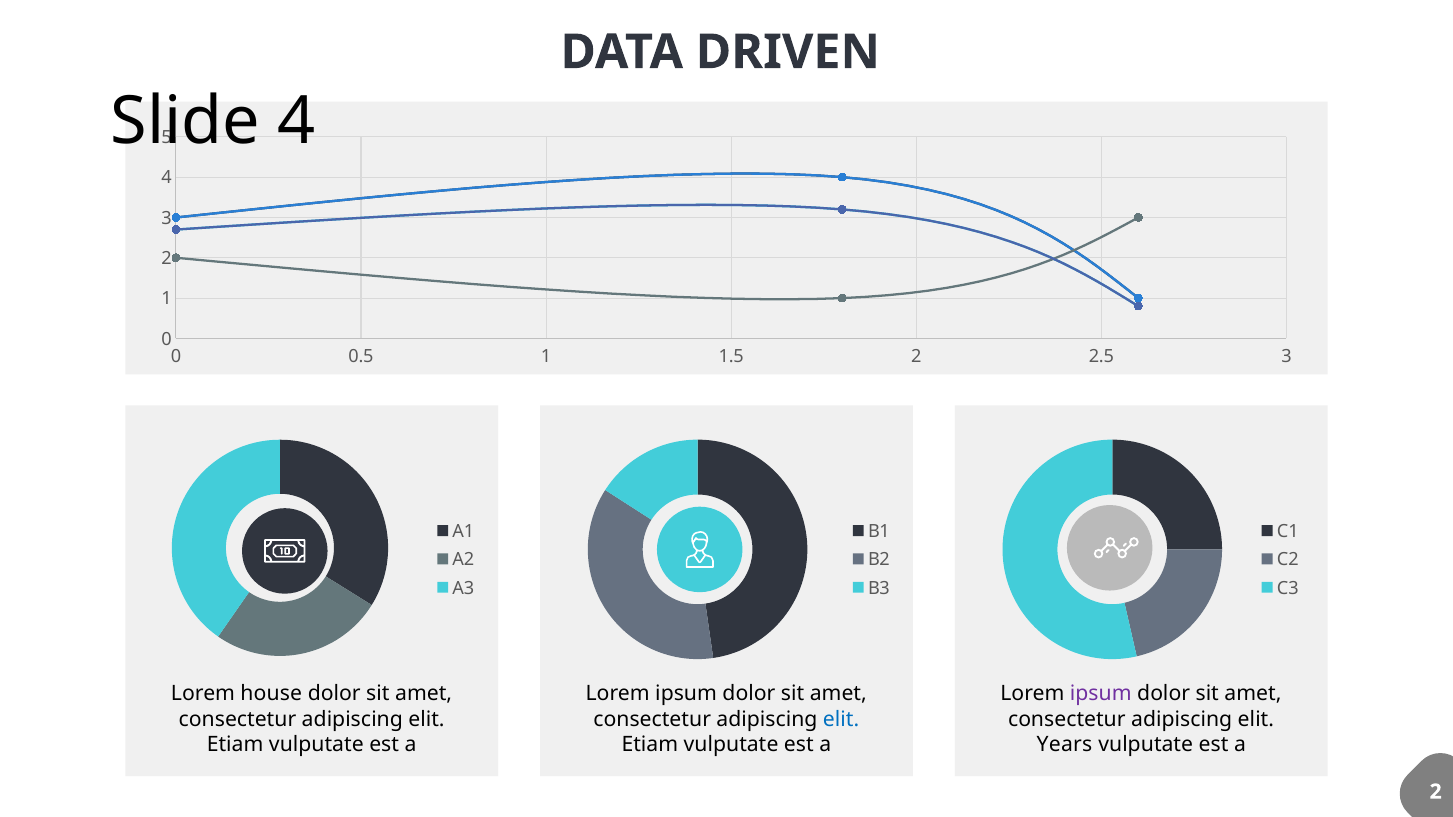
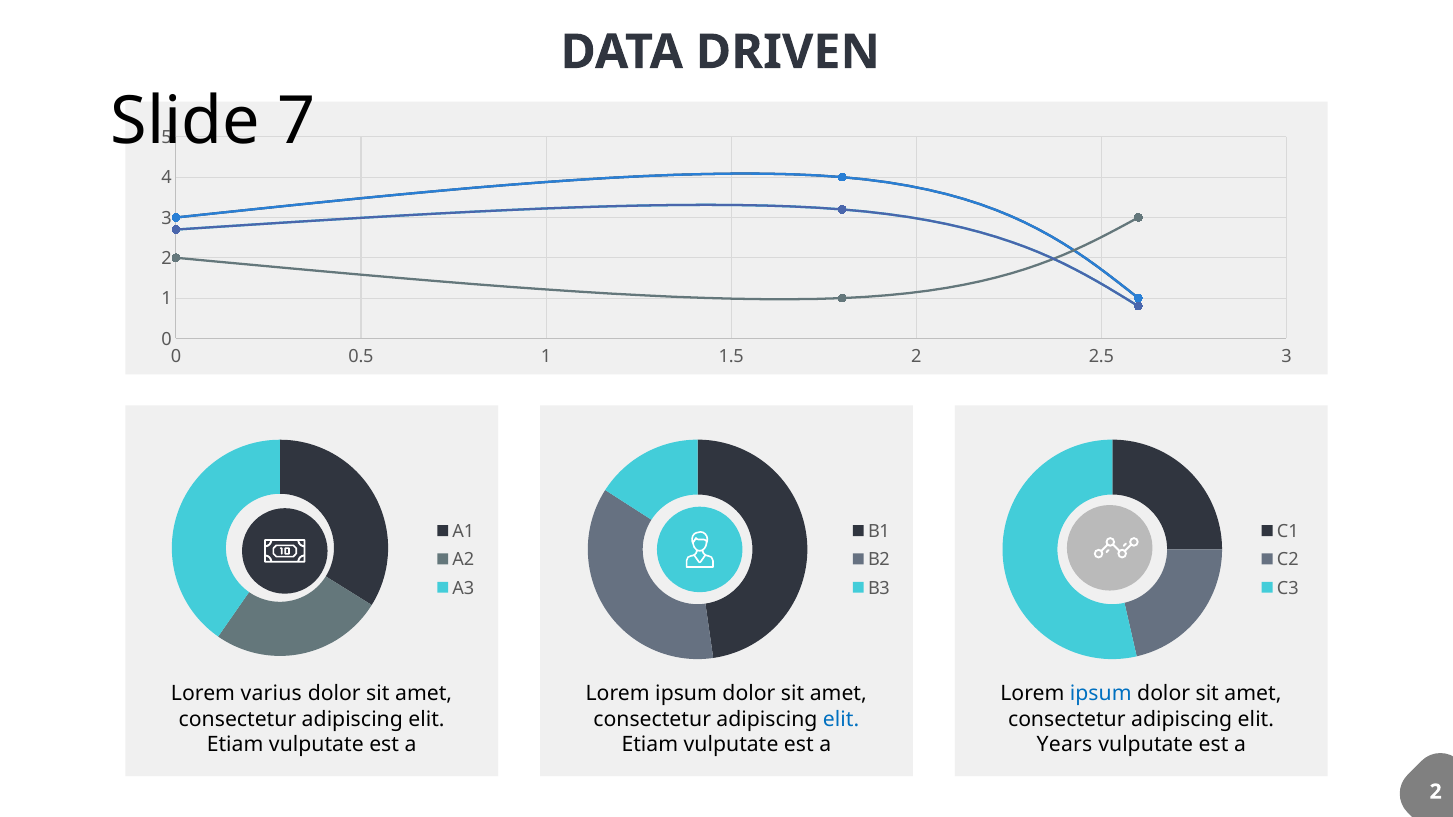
4 at (296, 122): 4 -> 7
house: house -> varius
ipsum at (1101, 694) colour: purple -> blue
